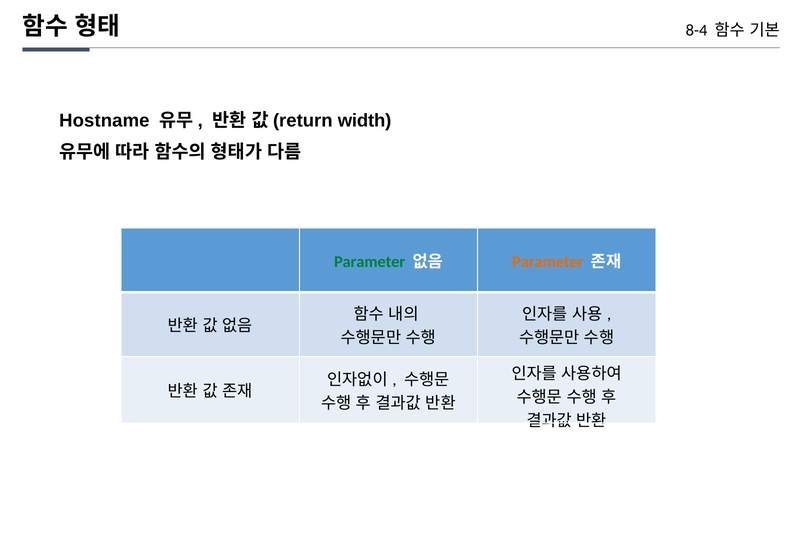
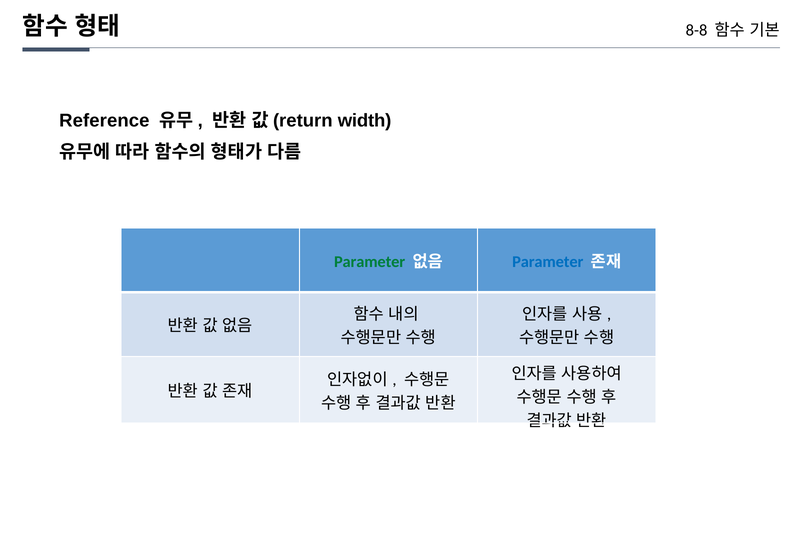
8-4: 8-4 -> 8-8
Hostname: Hostname -> Reference
Parameter at (548, 262) colour: orange -> blue
